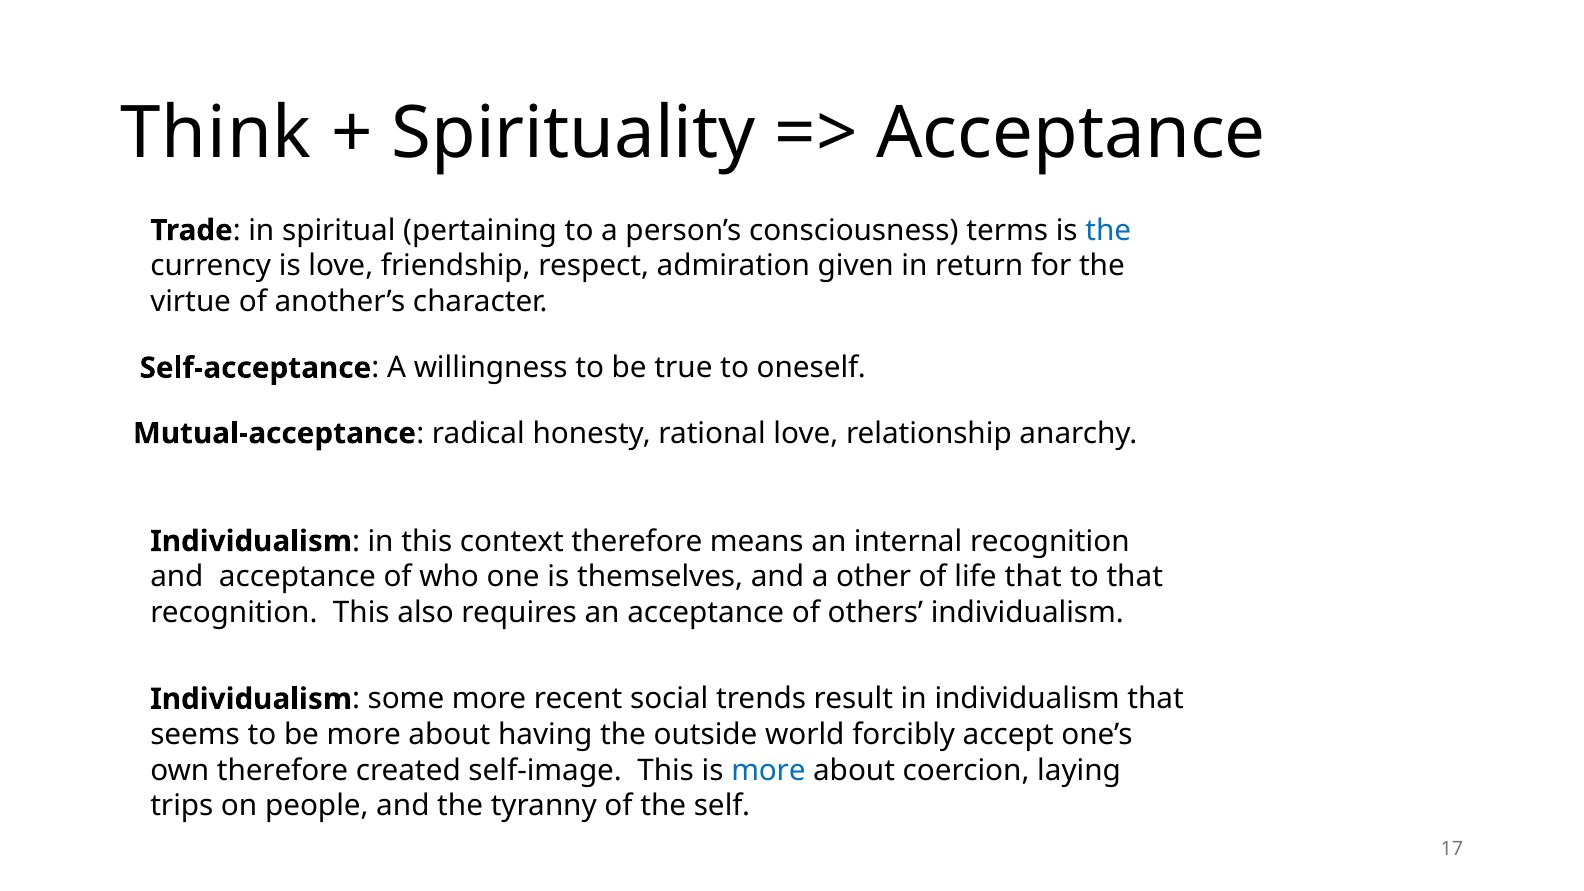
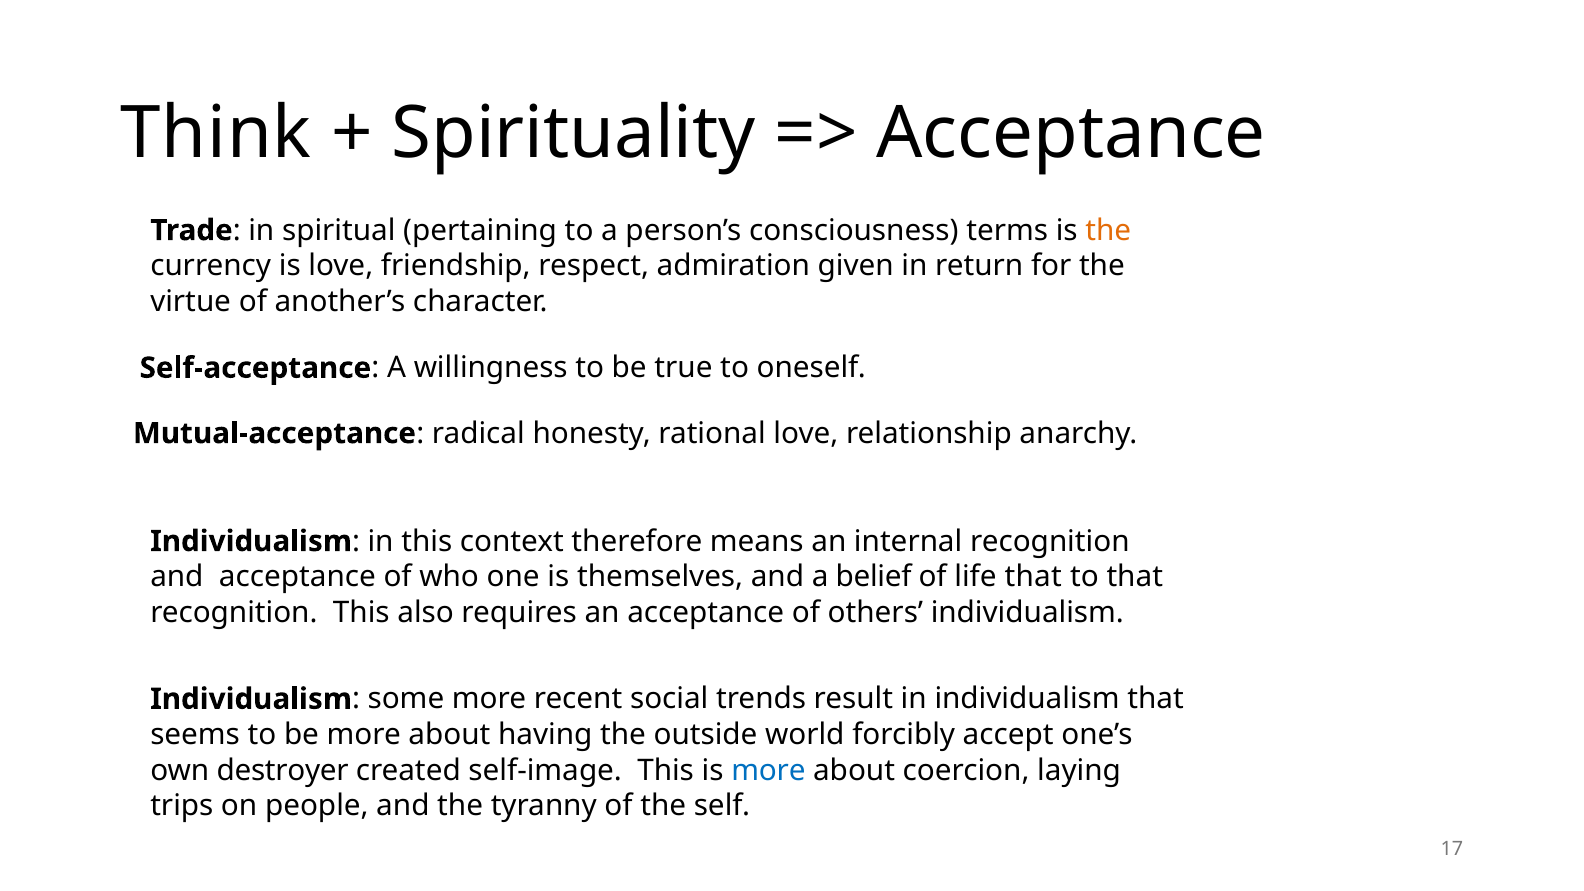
the at (1108, 230) colour: blue -> orange
other: other -> belief
own therefore: therefore -> destroyer
